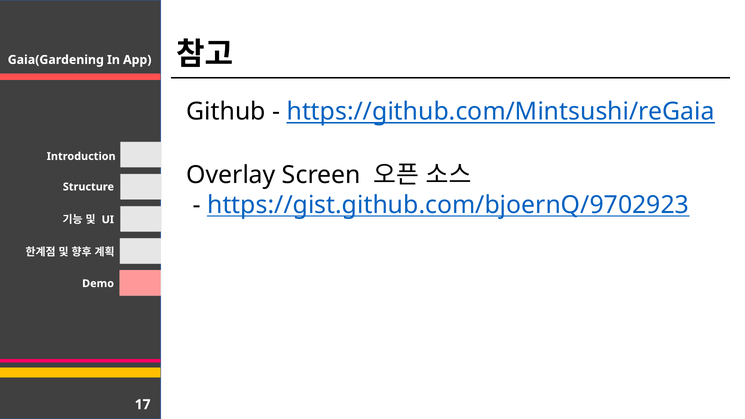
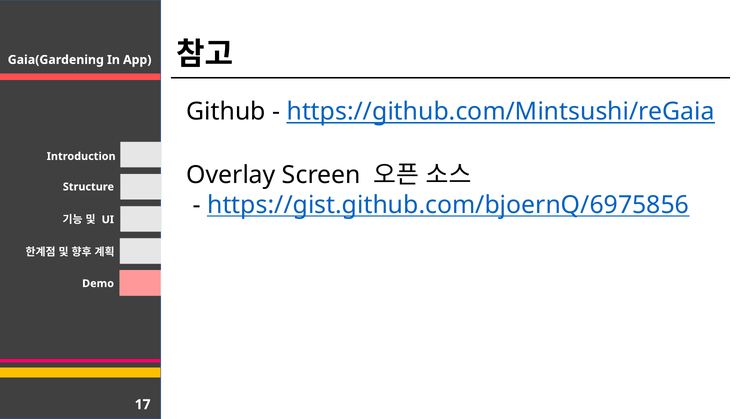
https://gist.github.com/bjoernQ/9702923: https://gist.github.com/bjoernQ/9702923 -> https://gist.github.com/bjoernQ/6975856
